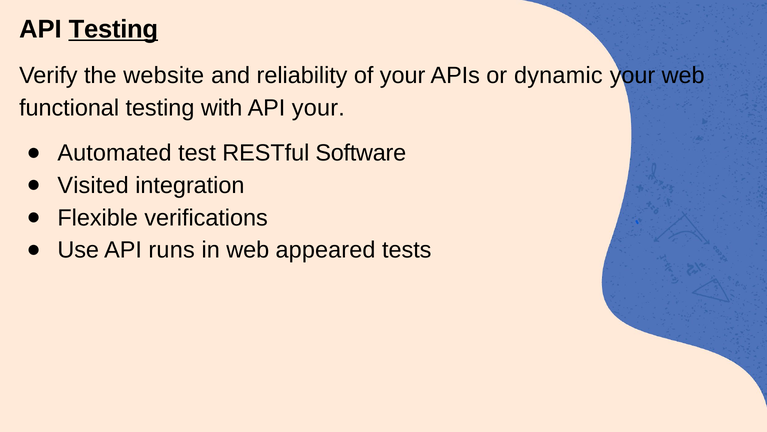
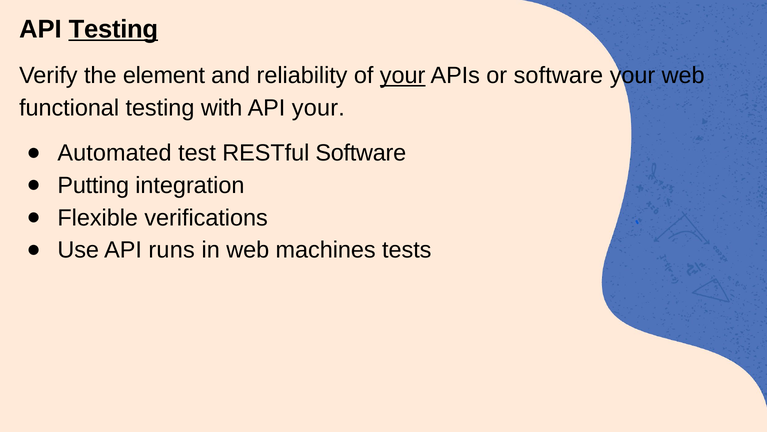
website: website -> element
your at (403, 76) underline: none -> present
or dynamic: dynamic -> software
Visited: Visited -> Putting
appeared: appeared -> machines
